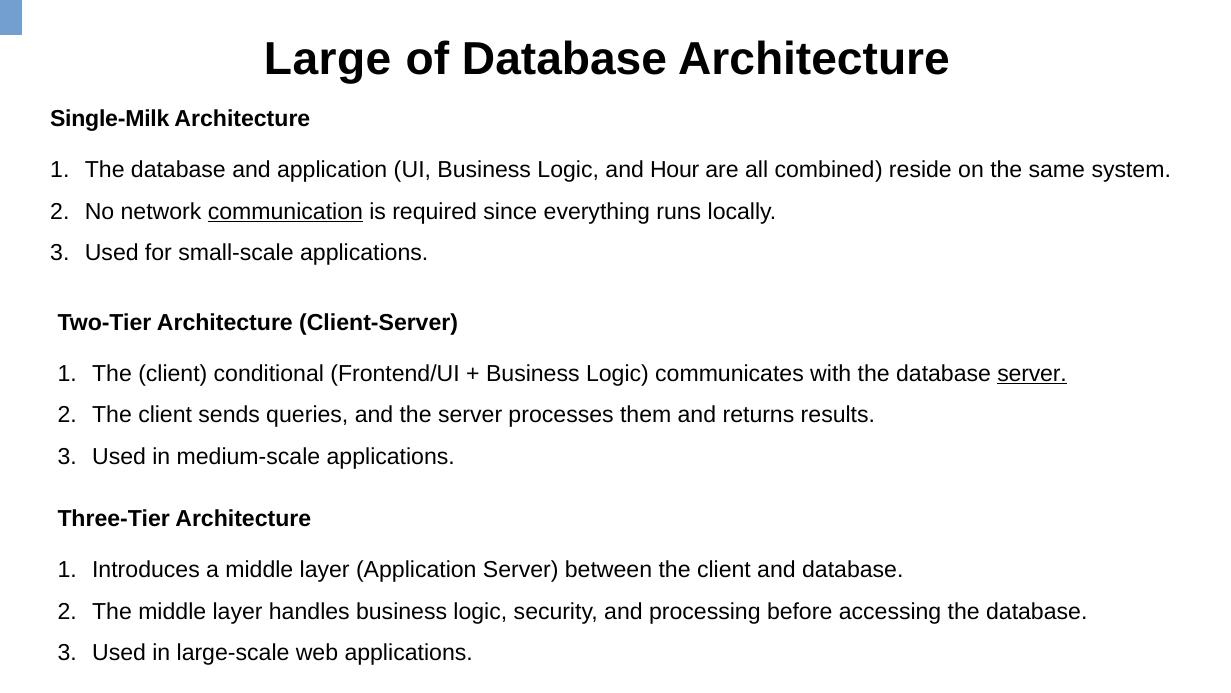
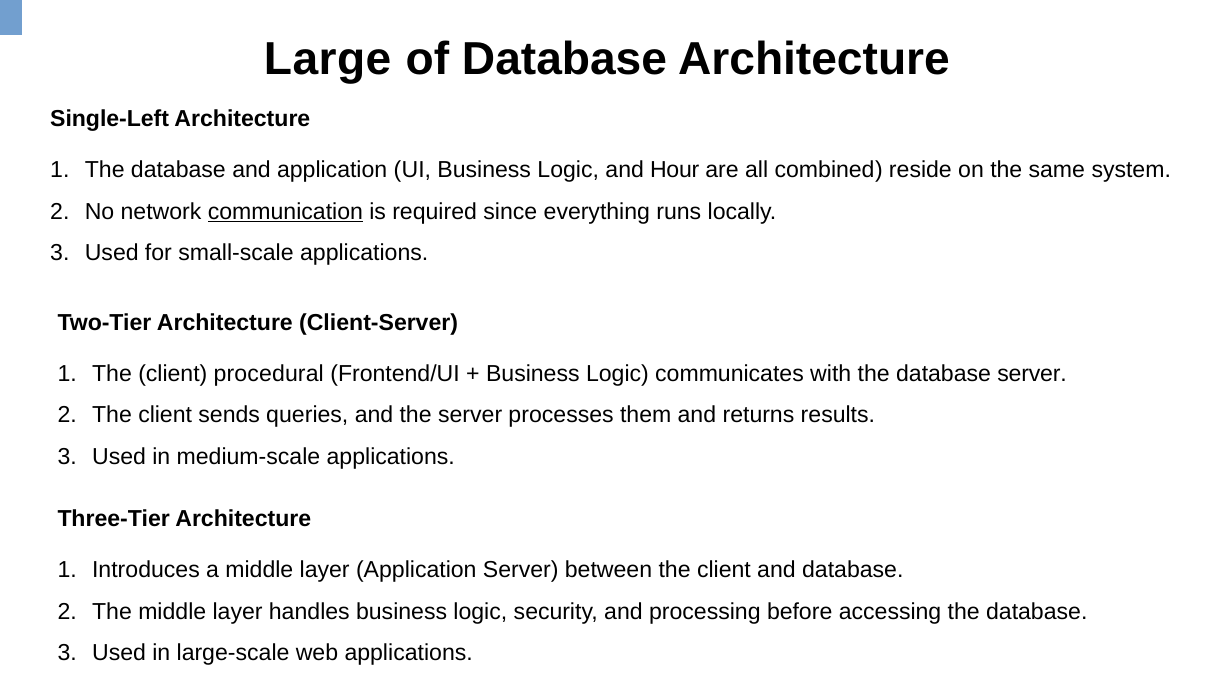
Single-Milk: Single-Milk -> Single-Left
conditional: conditional -> procedural
server at (1032, 373) underline: present -> none
